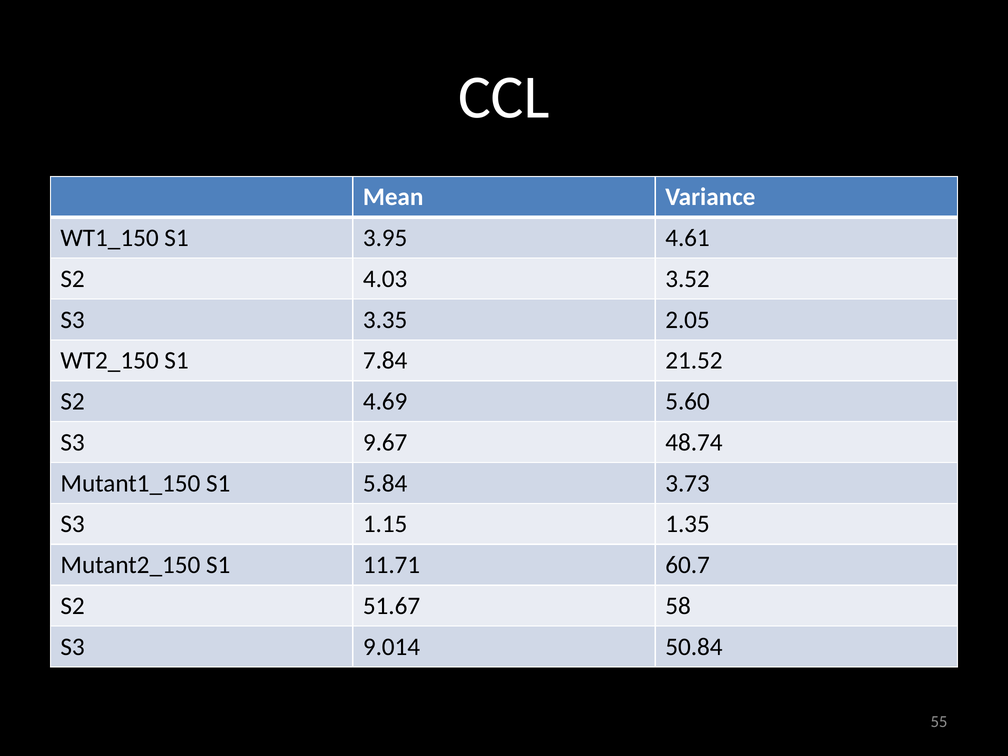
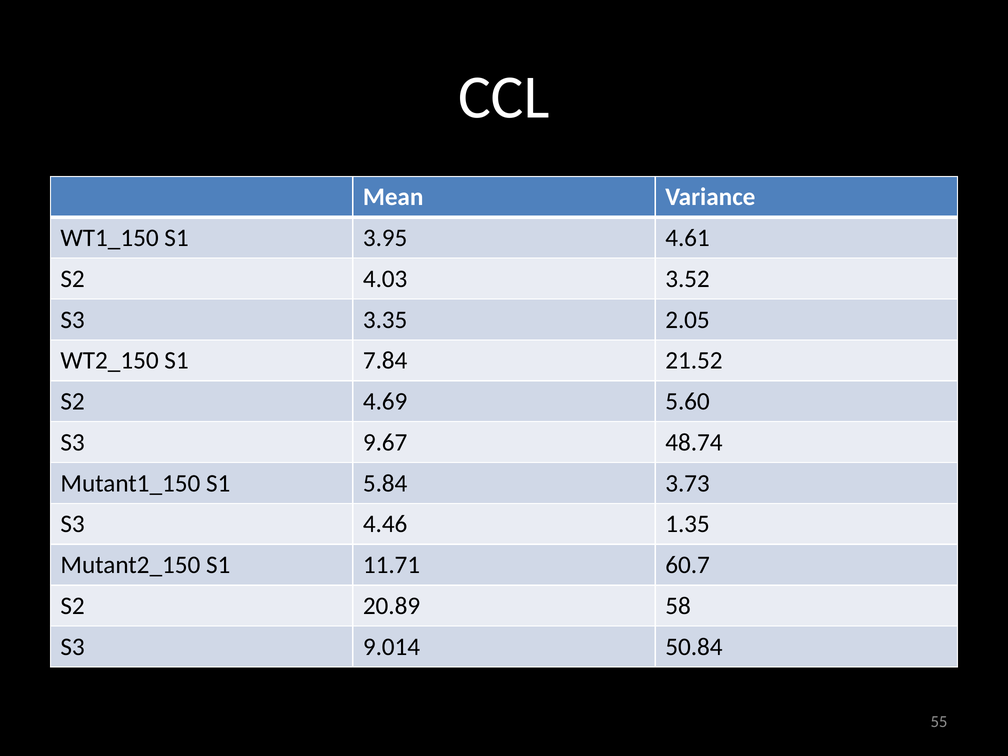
1.15: 1.15 -> 4.46
51.67: 51.67 -> 20.89
